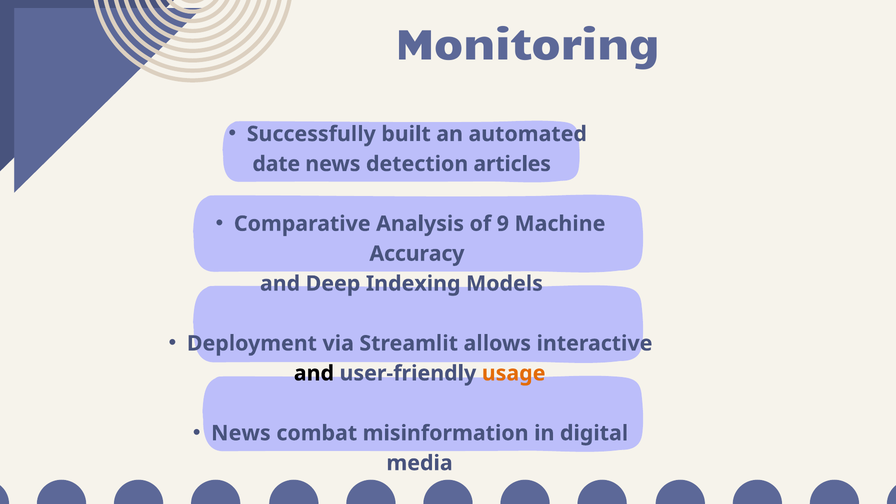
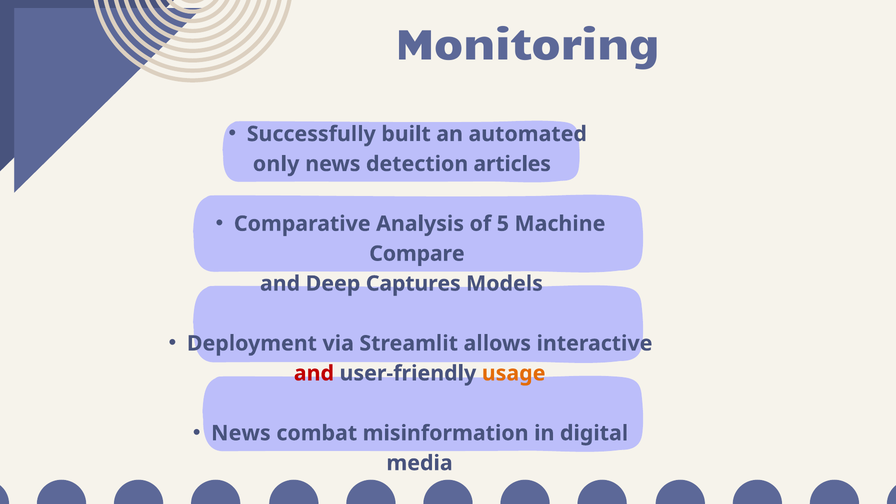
date: date -> only
9: 9 -> 5
Accuracy: Accuracy -> Compare
Indexing: Indexing -> Captures
and at (314, 373) colour: black -> red
